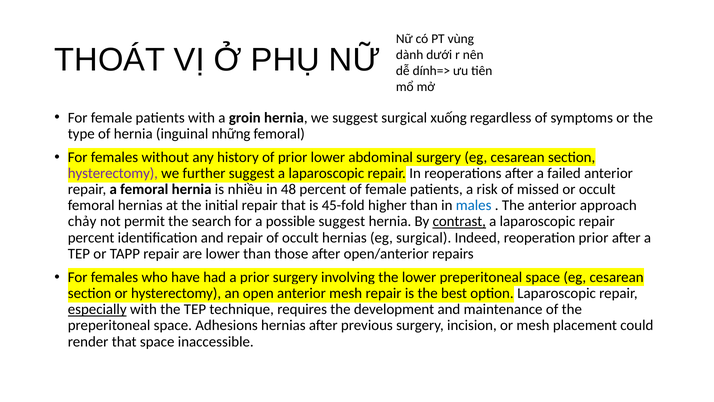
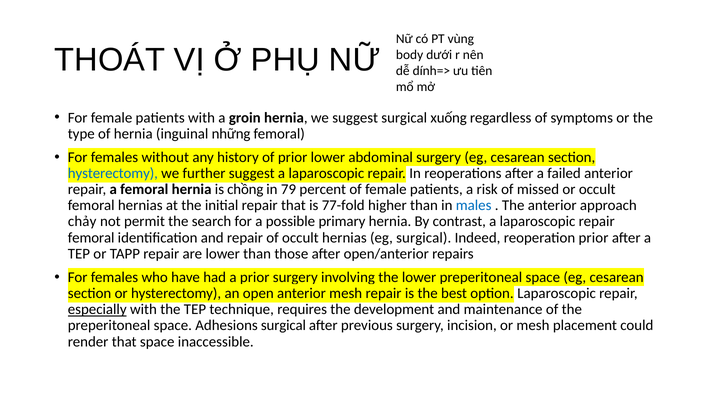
dành: dành -> body
hysterectomy at (113, 173) colour: purple -> blue
nhiều: nhiều -> chồng
48: 48 -> 79
45-fold: 45-fold -> 77-fold
possible suggest: suggest -> primary
contrast underline: present -> none
percent at (91, 237): percent -> femoral
Adhesions hernias: hernias -> surgical
